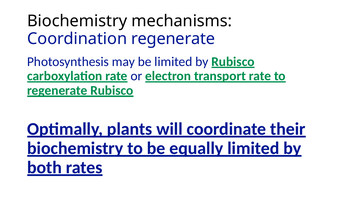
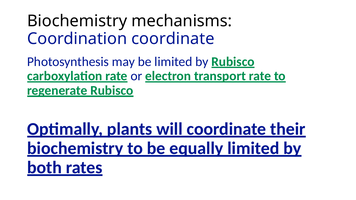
Coordination regenerate: regenerate -> coordinate
